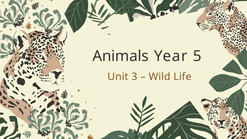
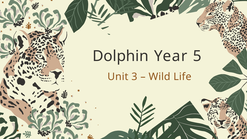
Animals: Animals -> Dolphin
